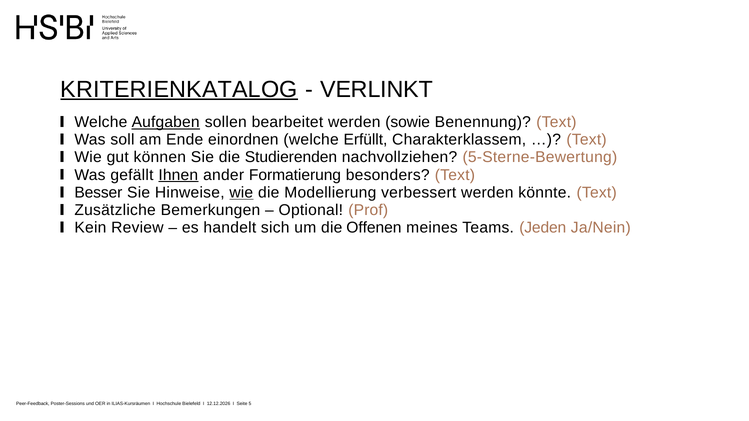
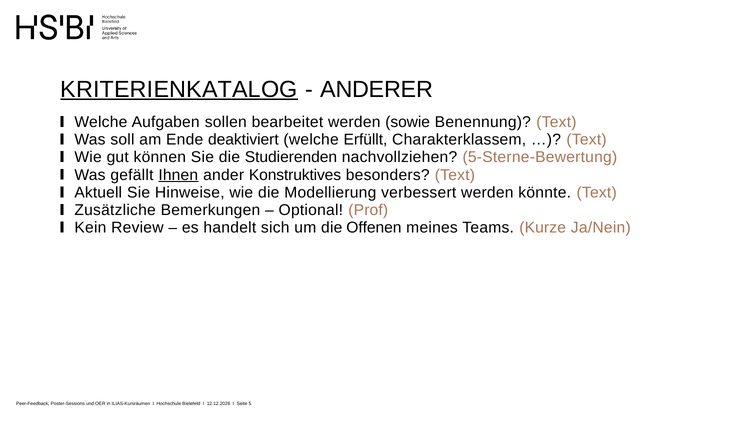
VERLINKT: VERLINKT -> ANDERER
Aufgaben underline: present -> none
einordnen: einordnen -> deaktiviert
Formatierung: Formatierung -> Konstruktives
Besser: Besser -> Aktuell
wie at (241, 193) underline: present -> none
Jeden: Jeden -> Kurze
